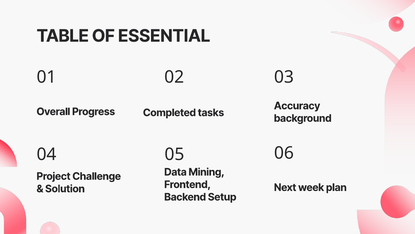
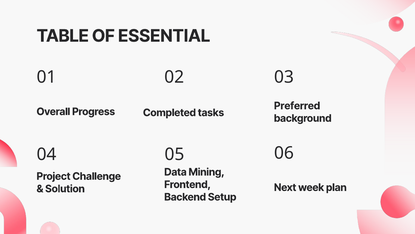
Accuracy: Accuracy -> Preferred
